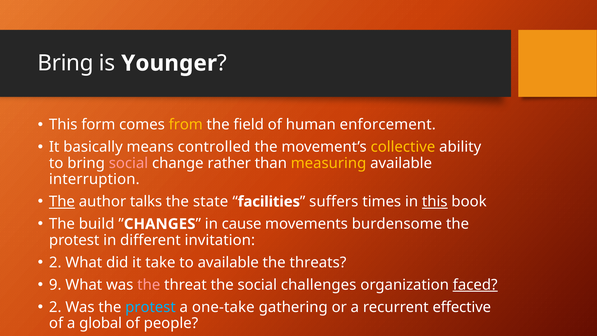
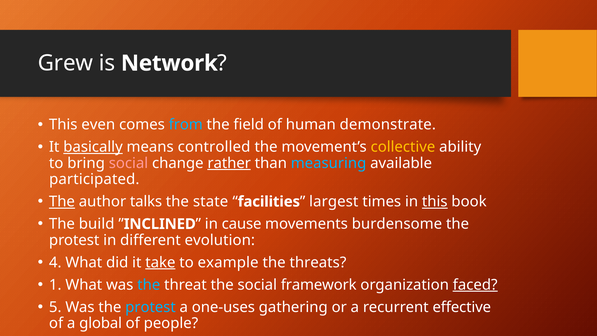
Bring at (66, 63): Bring -> Grew
Younger: Younger -> Network
form: form -> even
from colour: yellow -> light blue
enforcement: enforcement -> demonstrate
basically underline: none -> present
rather underline: none -> present
measuring colour: yellow -> light blue
interruption: interruption -> participated
suffers: suffers -> largest
CHANGES: CHANGES -> INCLINED
invitation: invitation -> evolution
2 at (55, 262): 2 -> 4
take underline: none -> present
to available: available -> example
9: 9 -> 1
the at (149, 285) colour: pink -> light blue
challenges: challenges -> framework
2 at (55, 307): 2 -> 5
one-take: one-take -> one-uses
